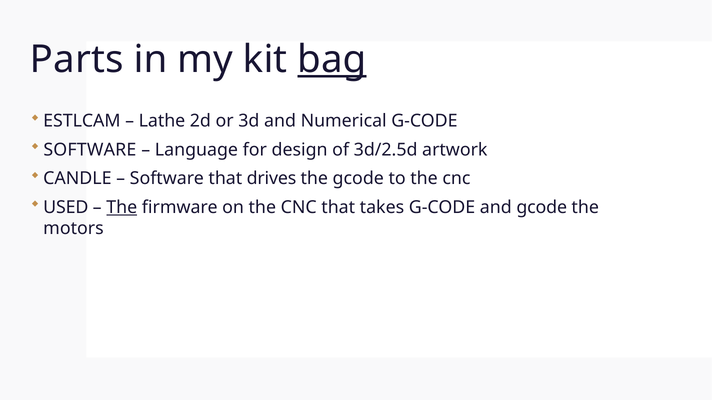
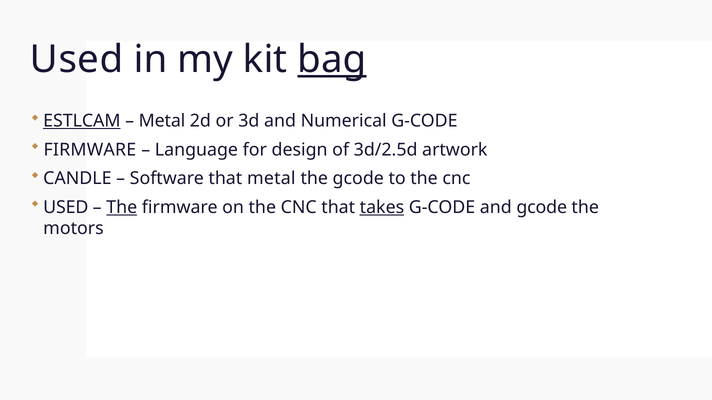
Parts at (77, 60): Parts -> Used
ESTLCAM underline: none -> present
Lathe at (162, 121): Lathe -> Metal
SOFTWARE at (90, 150): SOFTWARE -> FIRMWARE
that drives: drives -> metal
takes underline: none -> present
